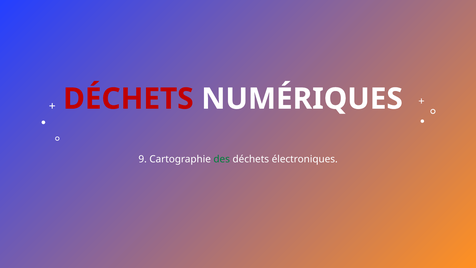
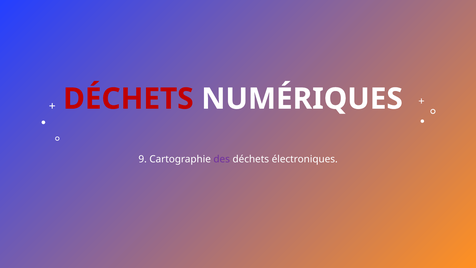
des colour: green -> purple
